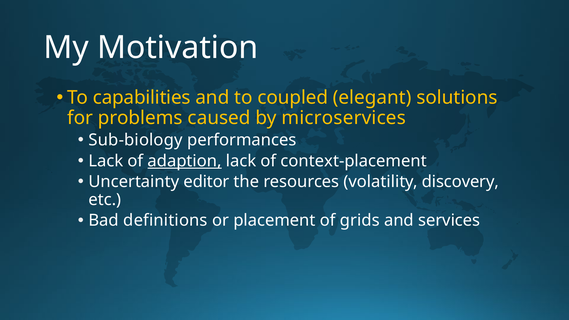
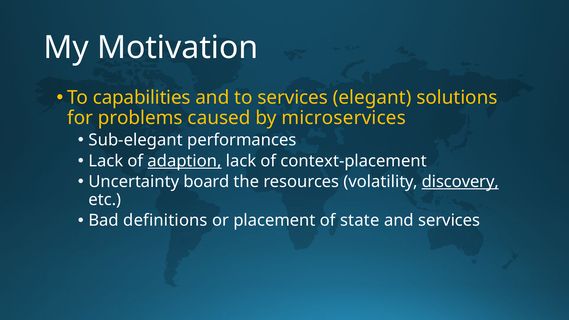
to coupled: coupled -> services
Sub-biology: Sub-biology -> Sub-elegant
editor: editor -> board
discovery underline: none -> present
grids: grids -> state
